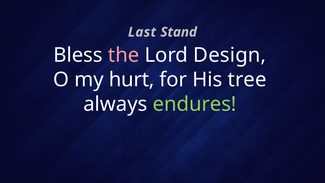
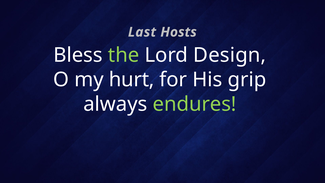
Stand: Stand -> Hosts
the colour: pink -> light green
tree: tree -> grip
